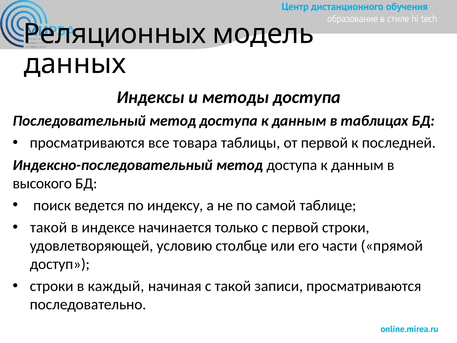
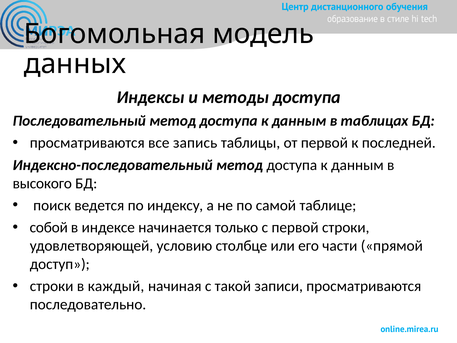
Реляционных: Реляционных -> Богомольная
товара: товара -> запись
такой at (49, 227): такой -> собой
